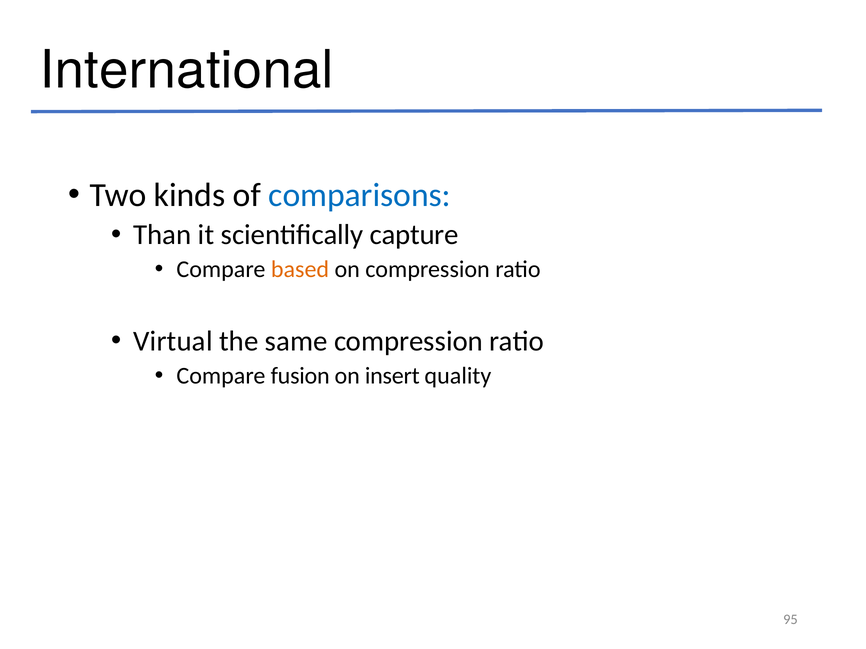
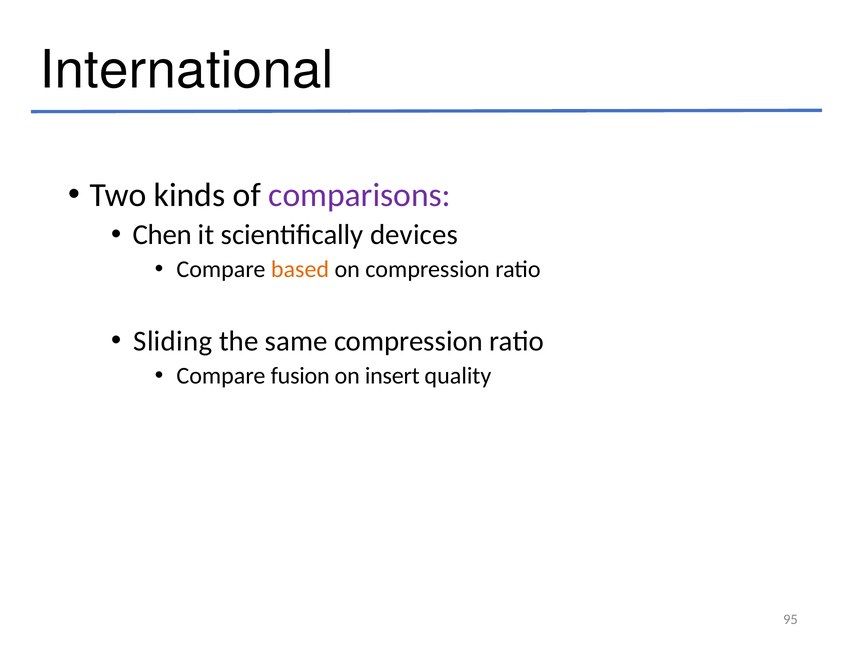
comparisons colour: blue -> purple
Than: Than -> Chen
capture: capture -> devices
Virtual: Virtual -> Sliding
